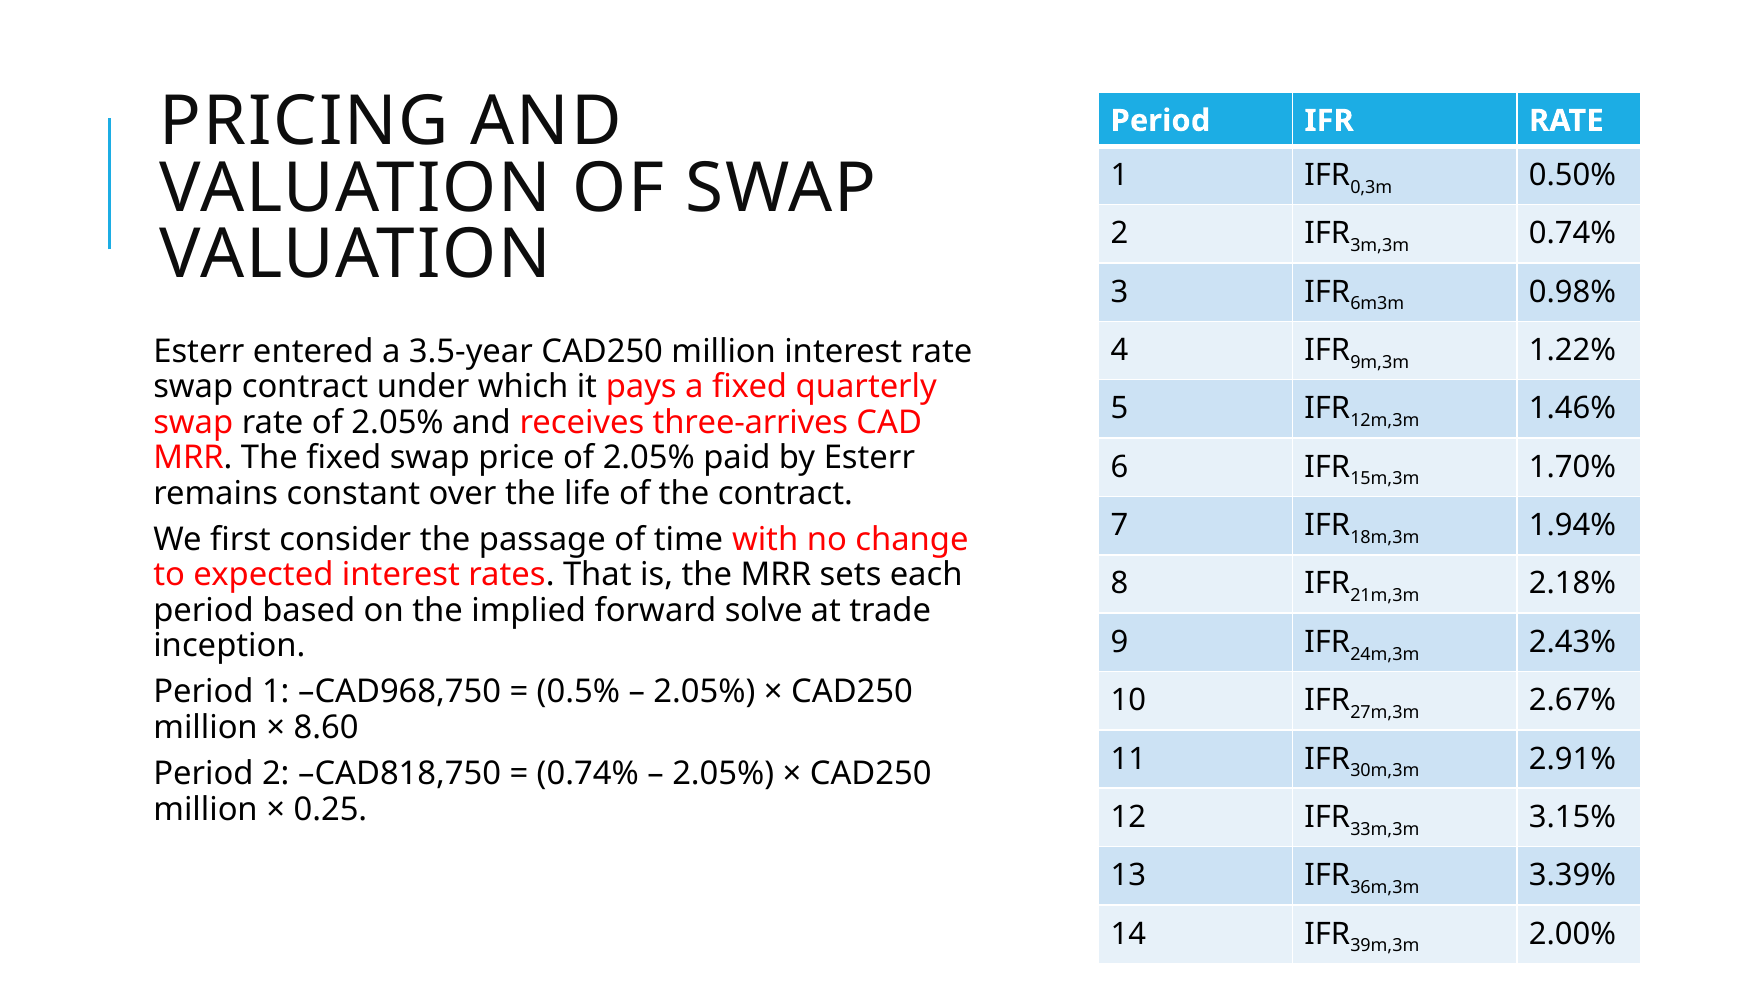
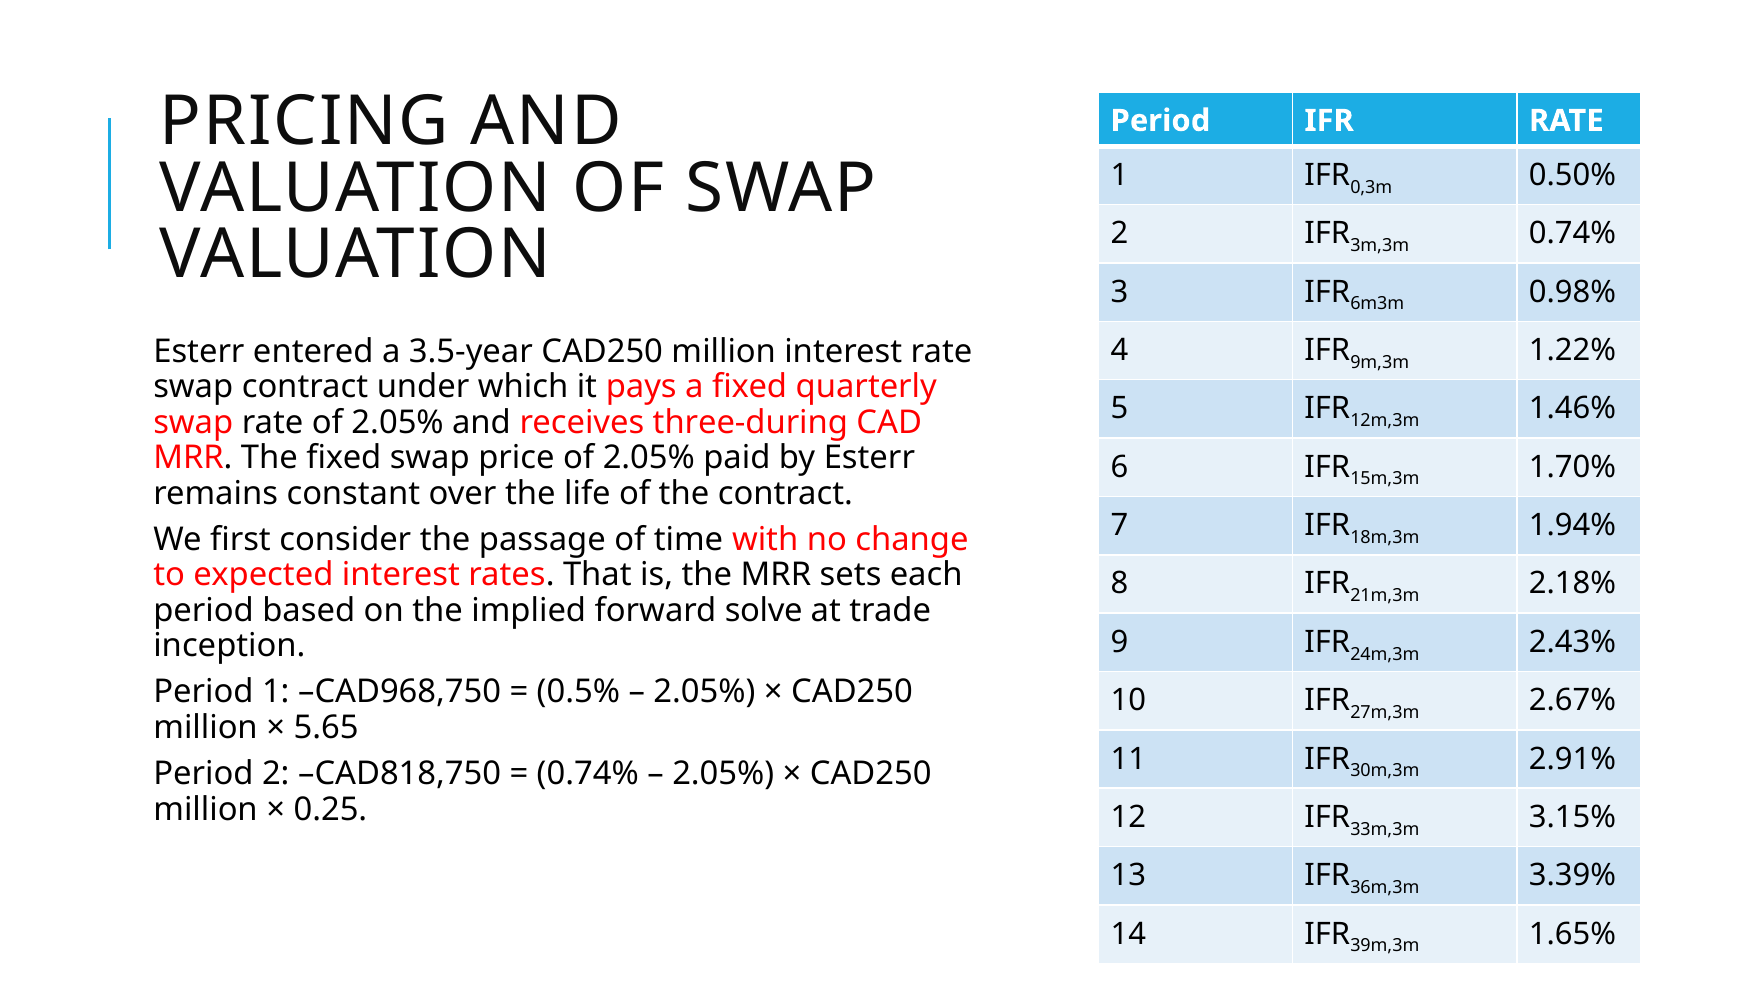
three-arrives: three-arrives -> three-during
8.60: 8.60 -> 5.65
2.00%: 2.00% -> 1.65%
